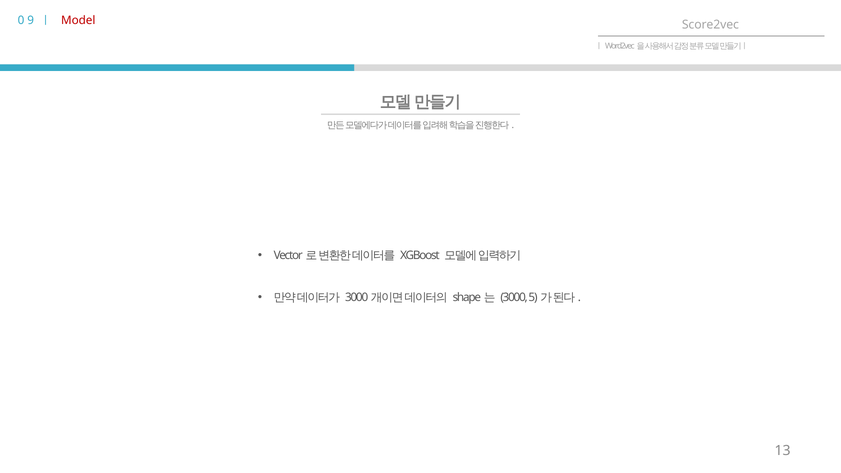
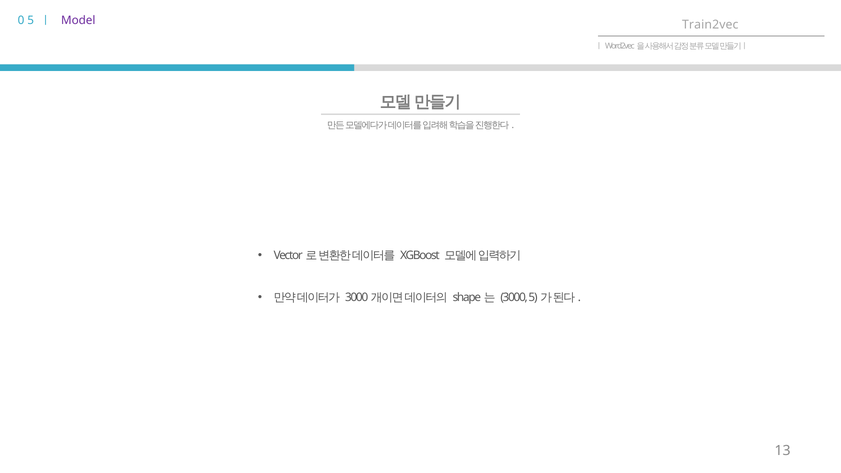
9: 9 -> 5
Model colour: red -> purple
Score2vec: Score2vec -> Train2vec
